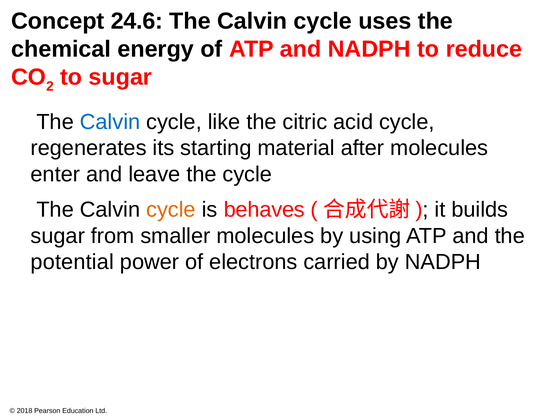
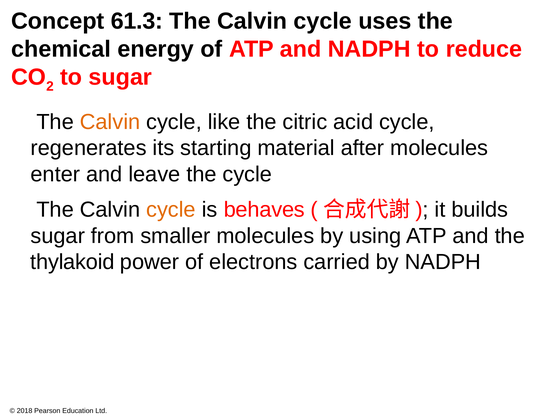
24.6: 24.6 -> 61.3
Calvin at (110, 122) colour: blue -> orange
potential: potential -> thylakoid
